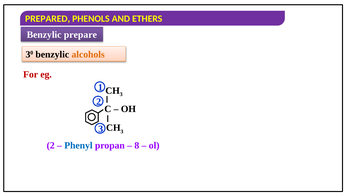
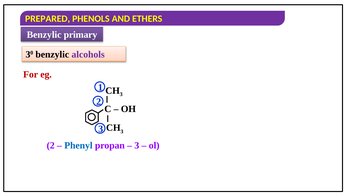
prepare: prepare -> primary
alcohols colour: orange -> purple
8 at (137, 146): 8 -> 3
